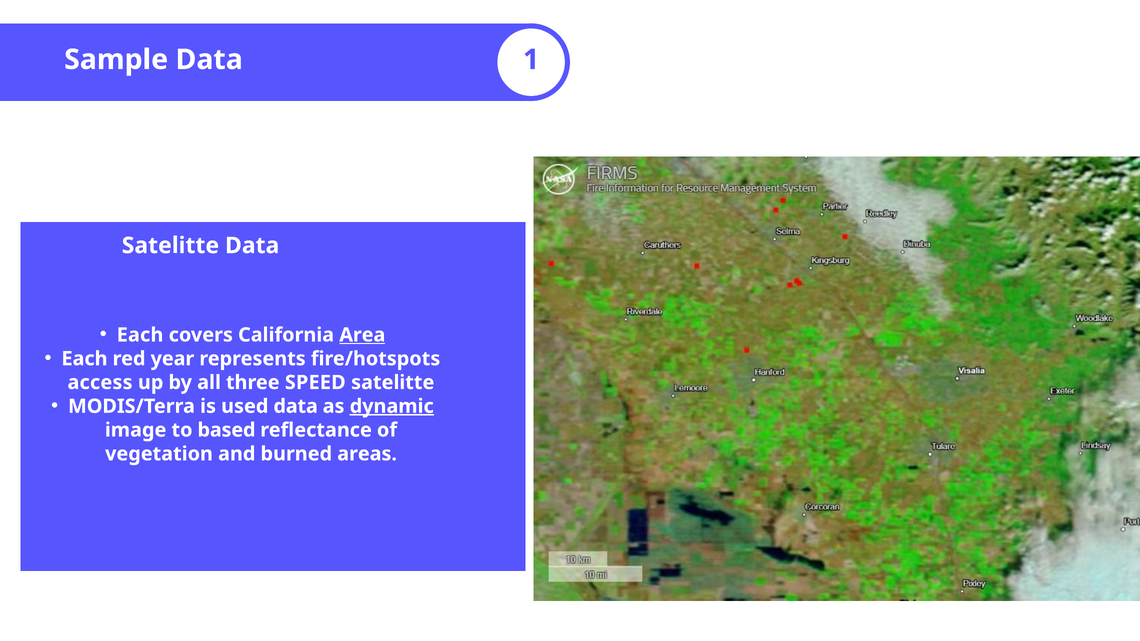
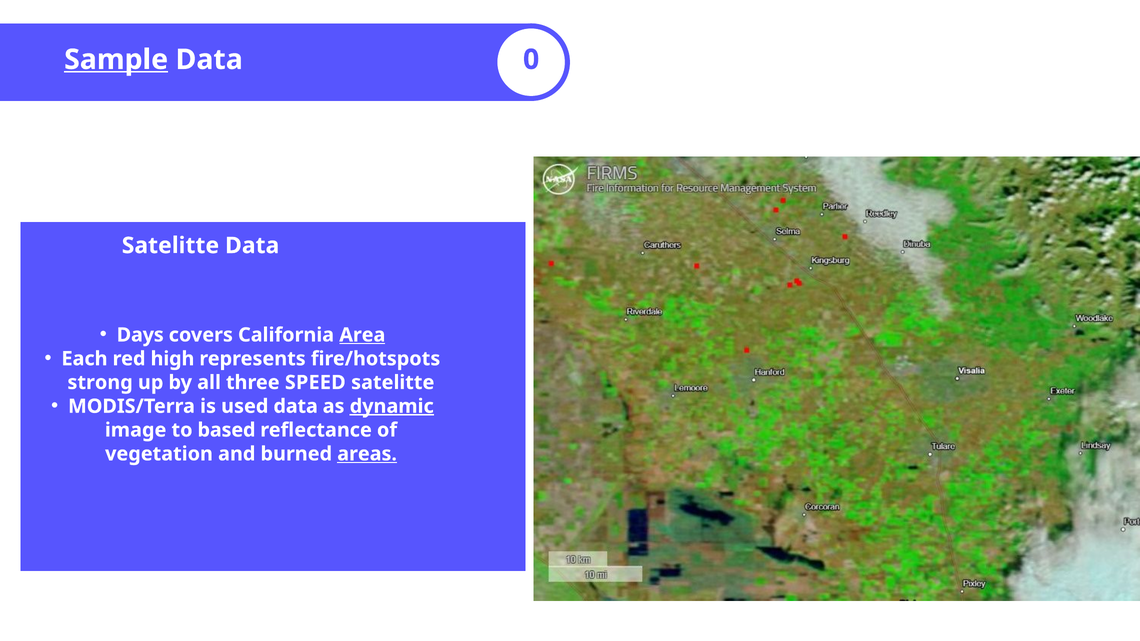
Sample underline: none -> present
1: 1 -> 0
Each at (140, 335): Each -> Days
year: year -> high
access: access -> strong
areas underline: none -> present
